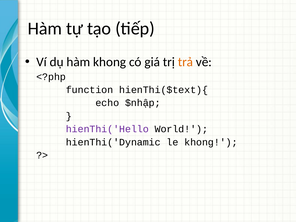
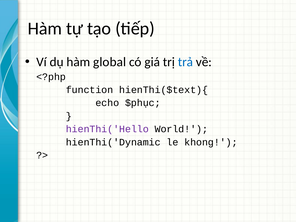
hàm khong: khong -> global
trả colour: orange -> blue
$nhập: $nhập -> $phục
